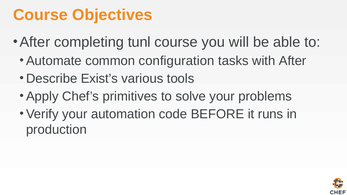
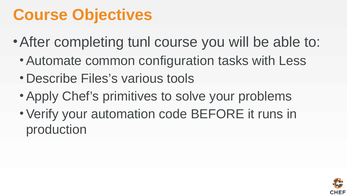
with After: After -> Less
Exist’s: Exist’s -> Files’s
